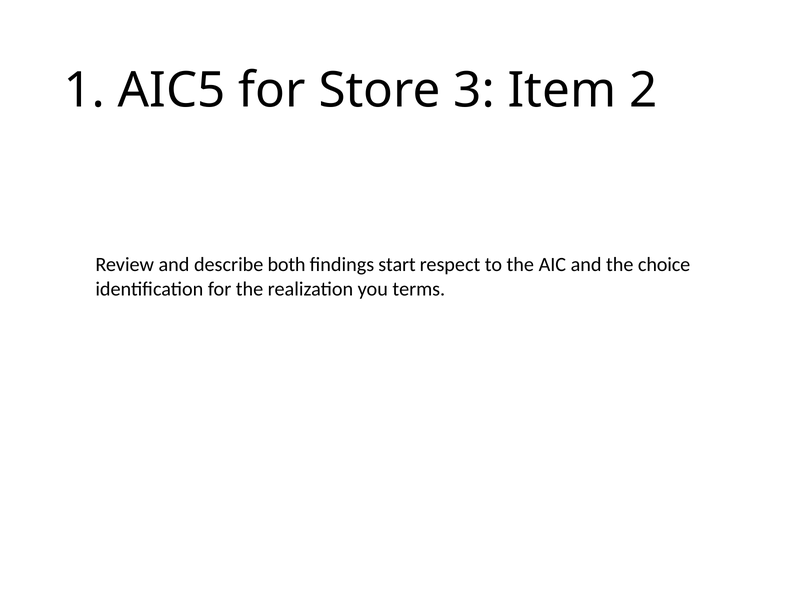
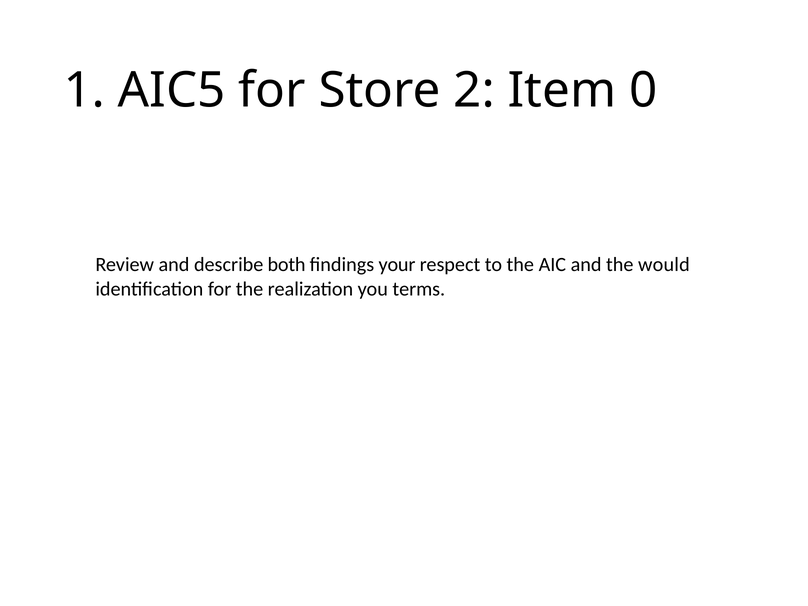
3: 3 -> 2
2: 2 -> 0
start: start -> your
choice: choice -> would
